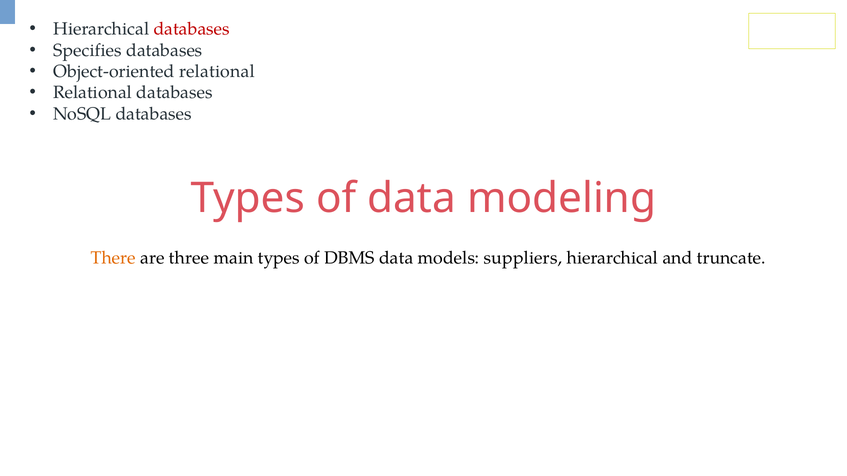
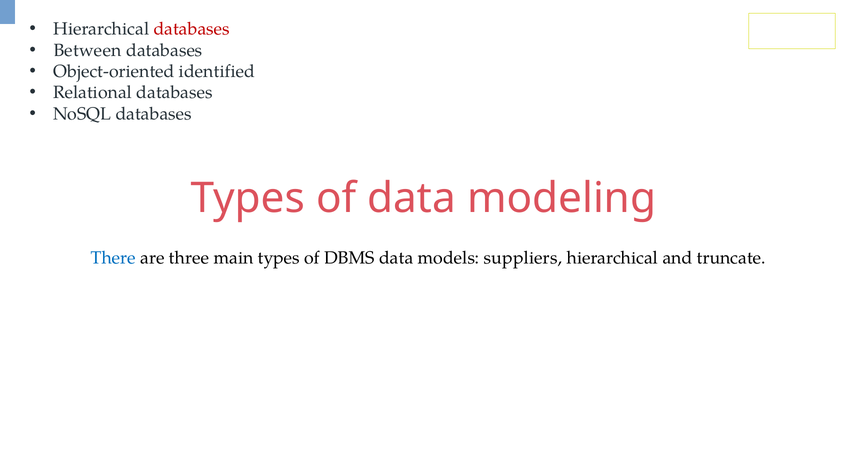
Specifies: Specifies -> Between
Object-oriented relational: relational -> identified
There colour: orange -> blue
